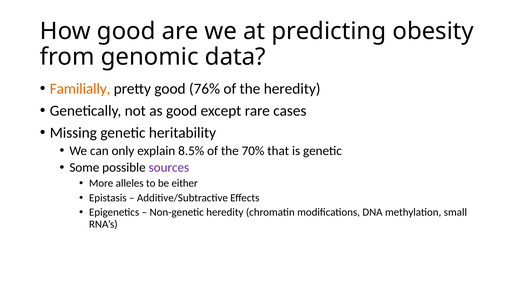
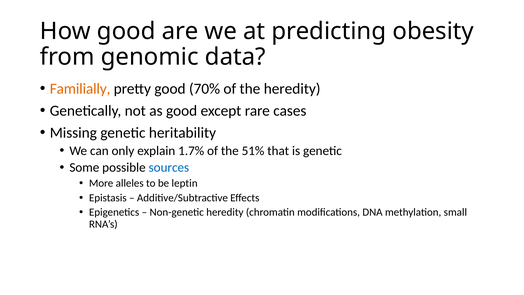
76%: 76% -> 70%
8.5%: 8.5% -> 1.7%
70%: 70% -> 51%
sources colour: purple -> blue
either: either -> leptin
